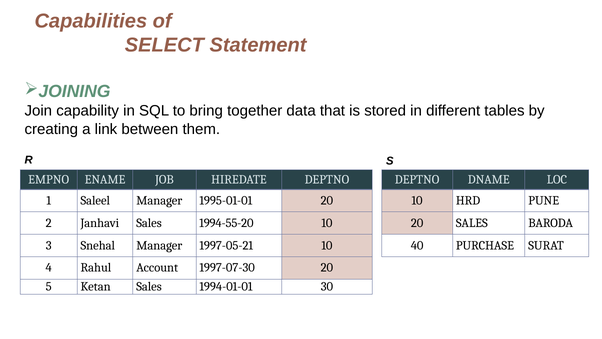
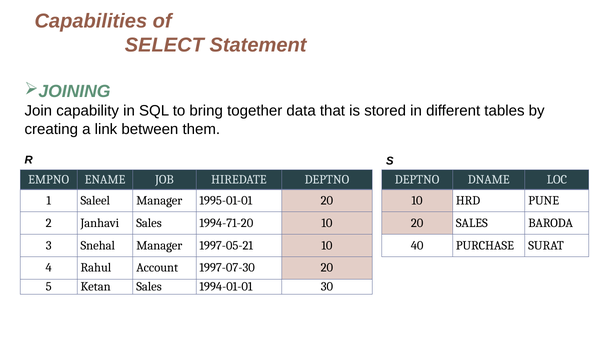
1994-55-20: 1994-55-20 -> 1994-71-20
